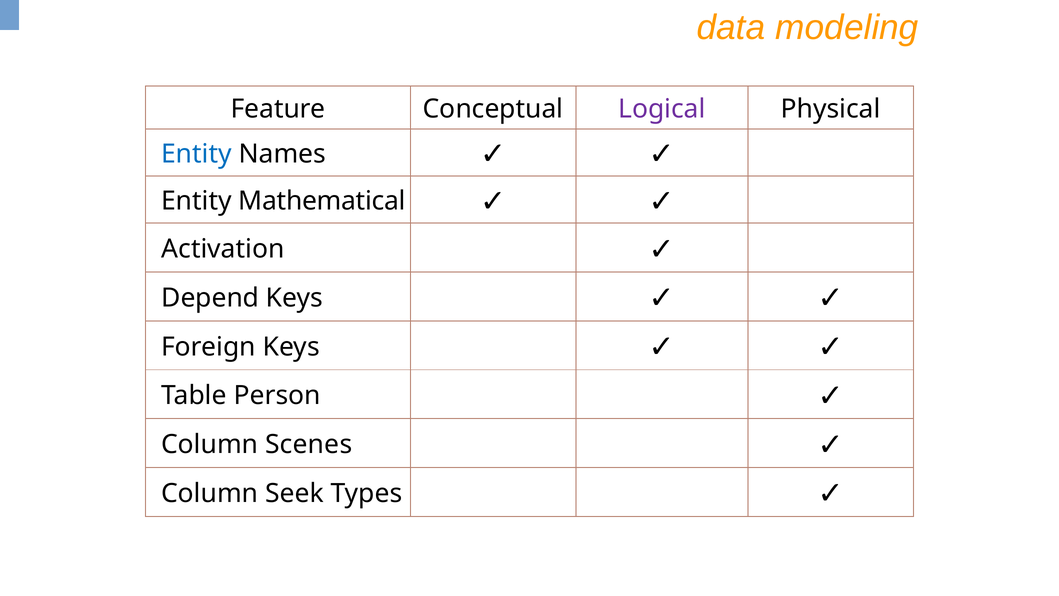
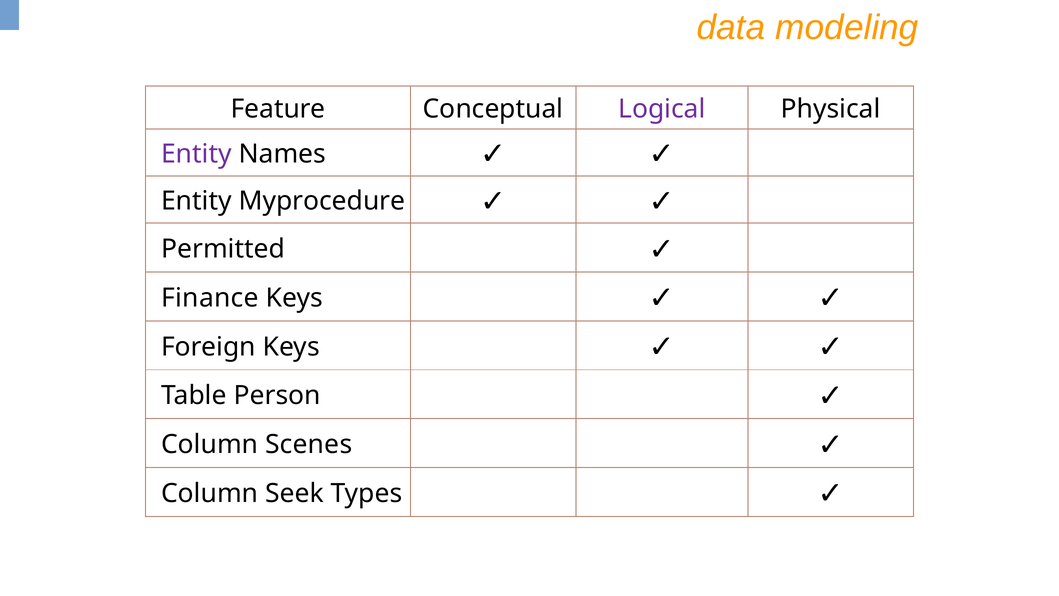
Entity at (196, 154) colour: blue -> purple
Mathematical: Mathematical -> Myprocedure
Activation: Activation -> Permitted
Depend: Depend -> Finance
